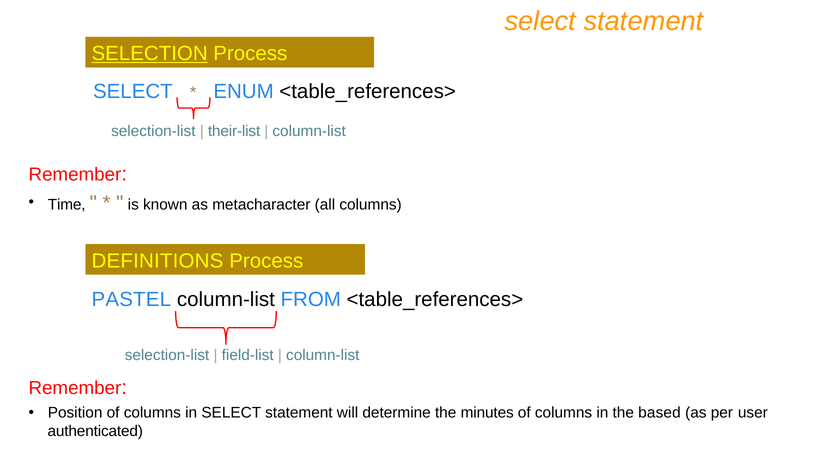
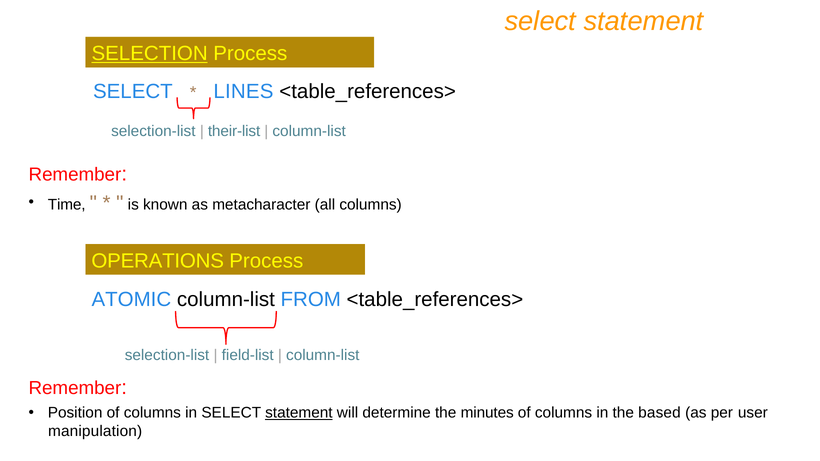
ENUM: ENUM -> LINES
DEFINITIONS: DEFINITIONS -> OPERATIONS
PASTEL: PASTEL -> ATOMIC
statement at (299, 413) underline: none -> present
authenticated: authenticated -> manipulation
